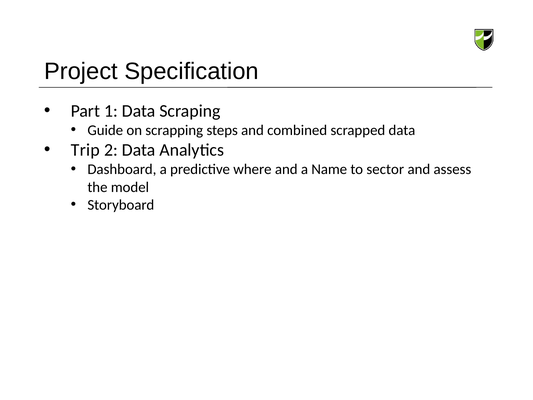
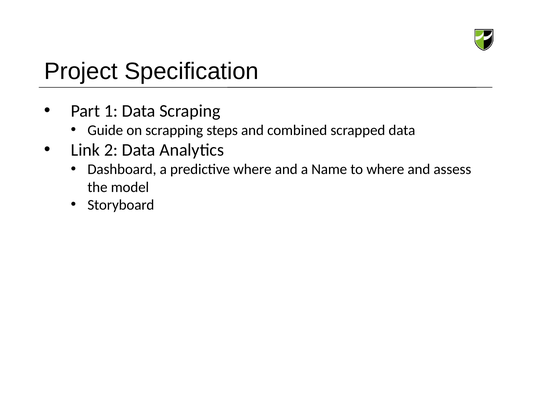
Trip: Trip -> Link
to sector: sector -> where
